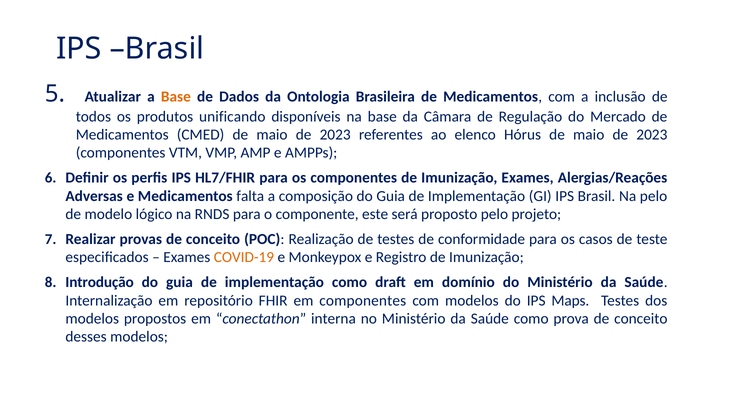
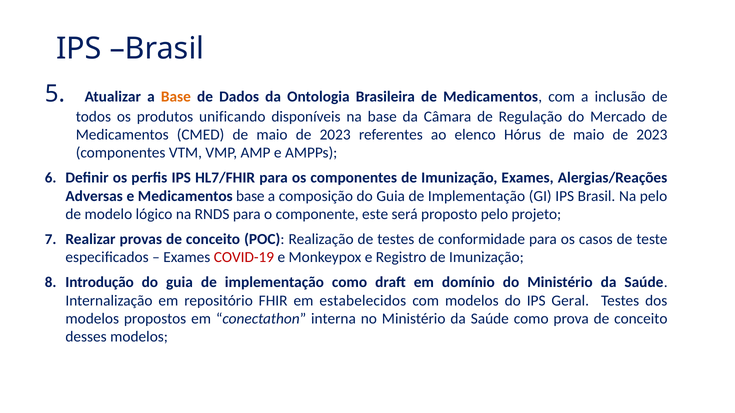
Medicamentos falta: falta -> base
COVID-19 colour: orange -> red
em componentes: componentes -> estabelecidos
Maps: Maps -> Geral
